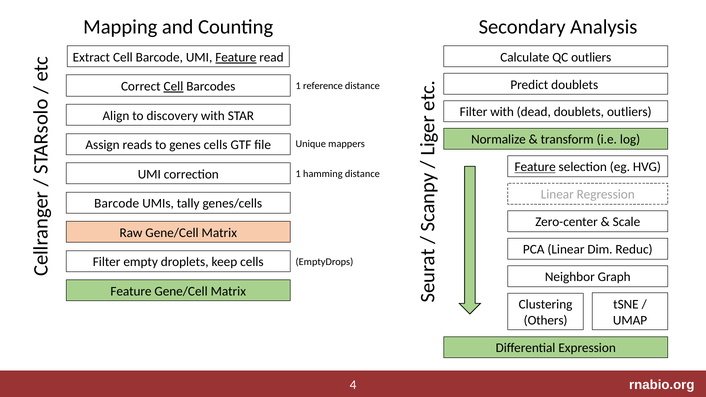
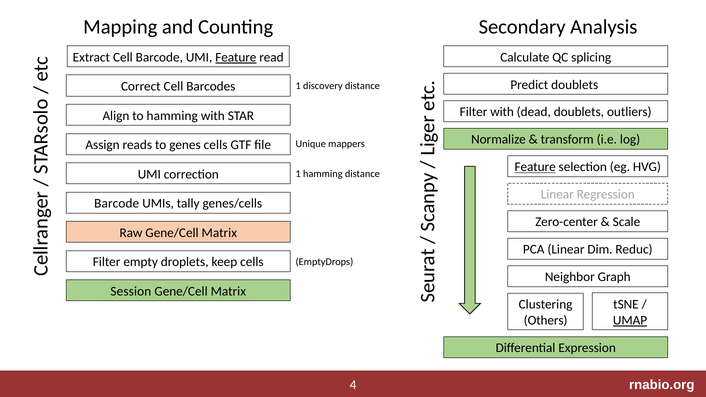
QC outliers: outliers -> splicing
Cell at (173, 86) underline: present -> none
reference: reference -> discovery
to discovery: discovery -> hamming
Feature at (131, 291): Feature -> Session
UMAP underline: none -> present
